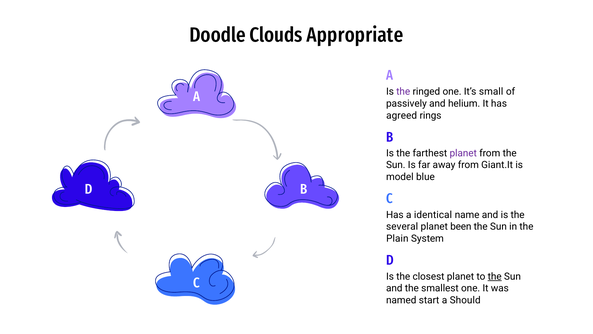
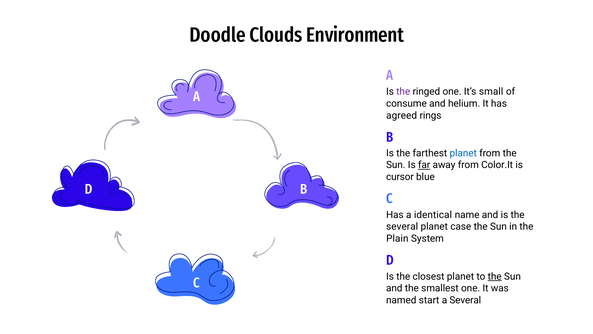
Appropriate: Appropriate -> Environment
passively: passively -> consume
planet at (463, 153) colour: purple -> blue
far underline: none -> present
Giant.It: Giant.It -> Color.It
model: model -> cursor
been: been -> case
a Should: Should -> Several
